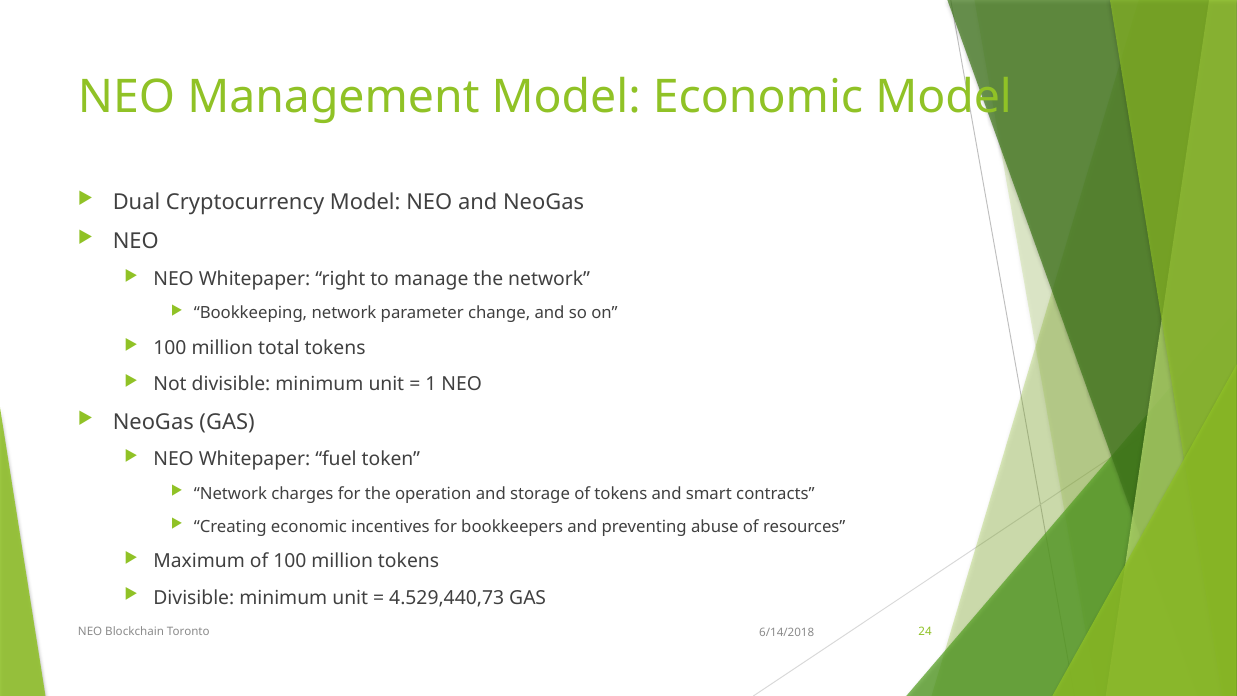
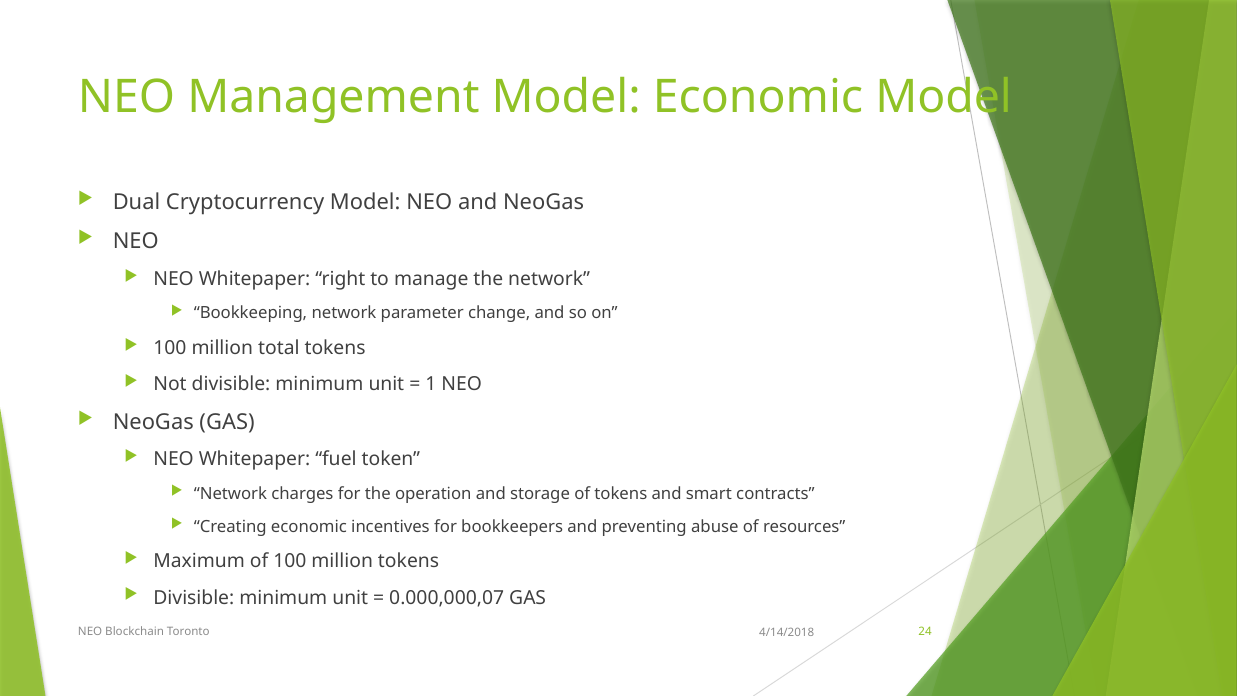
4.529,440,73: 4.529,440,73 -> 0.000,000,07
6/14/2018: 6/14/2018 -> 4/14/2018
